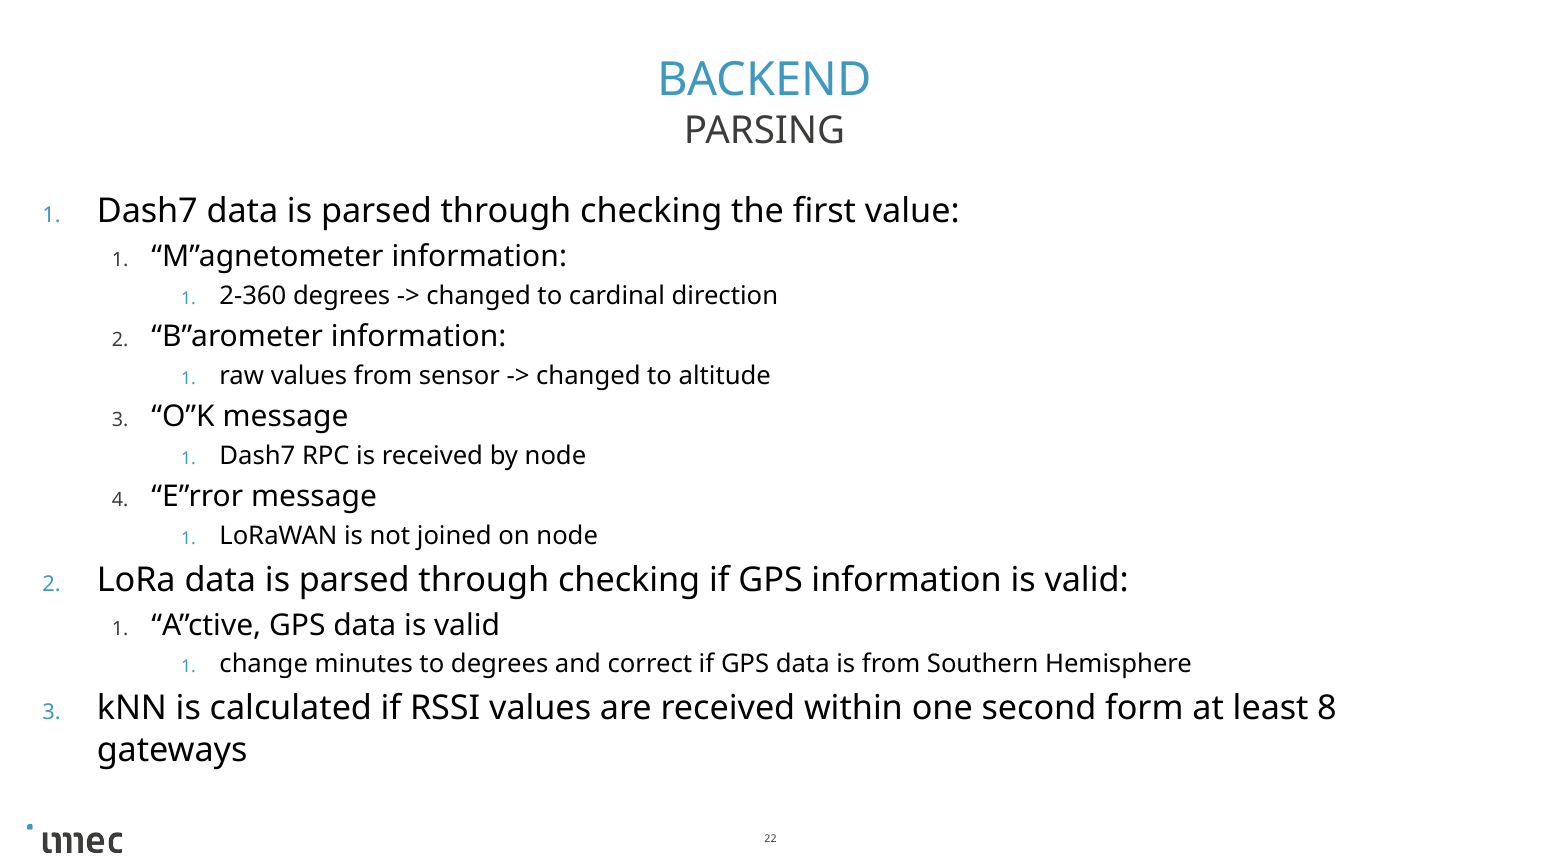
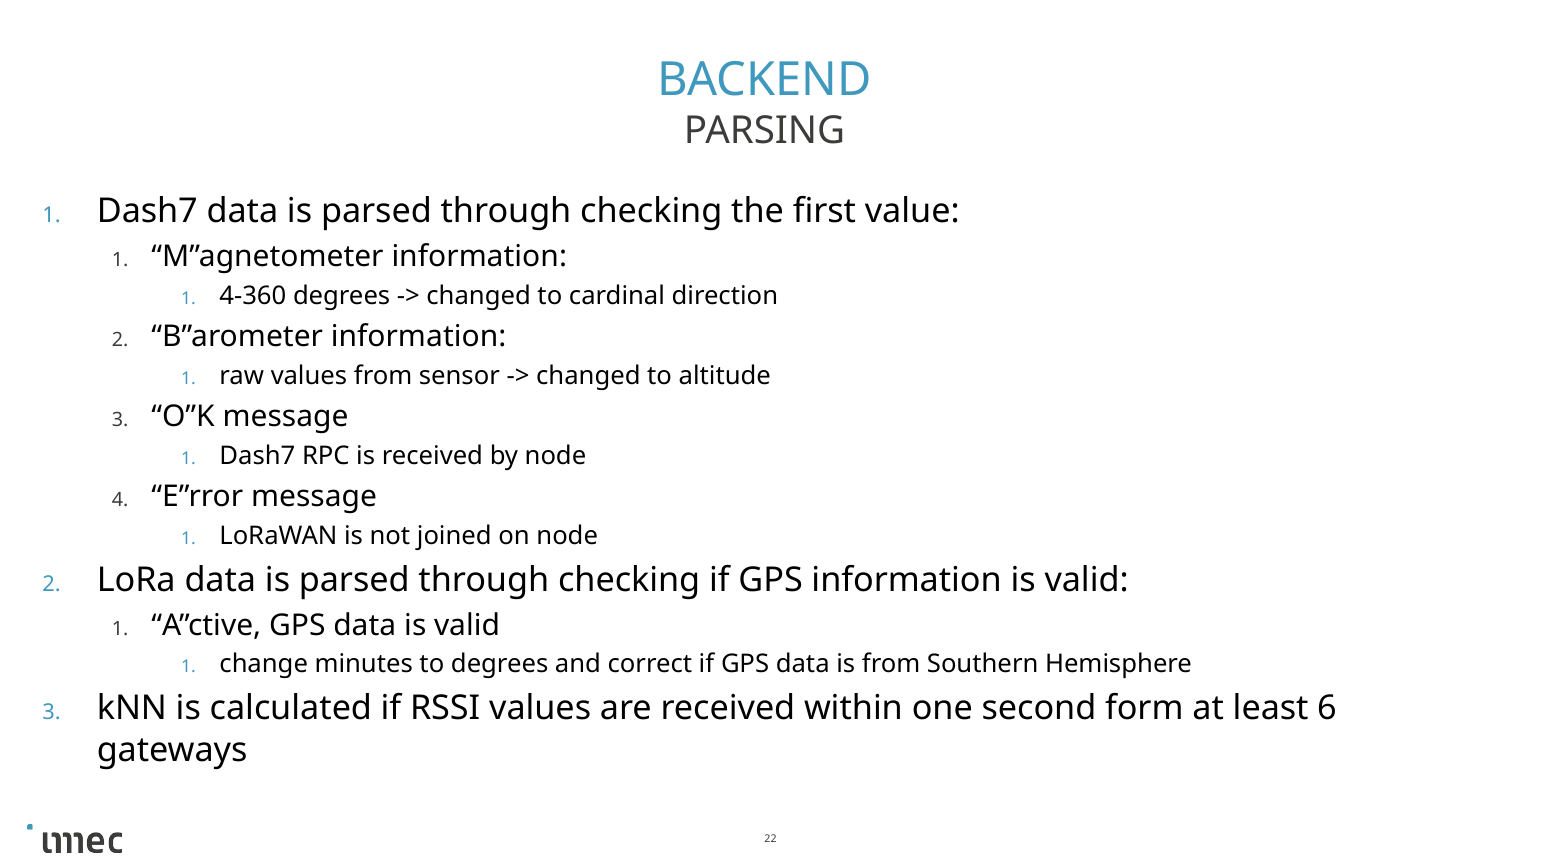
2-360: 2-360 -> 4-360
8: 8 -> 6
